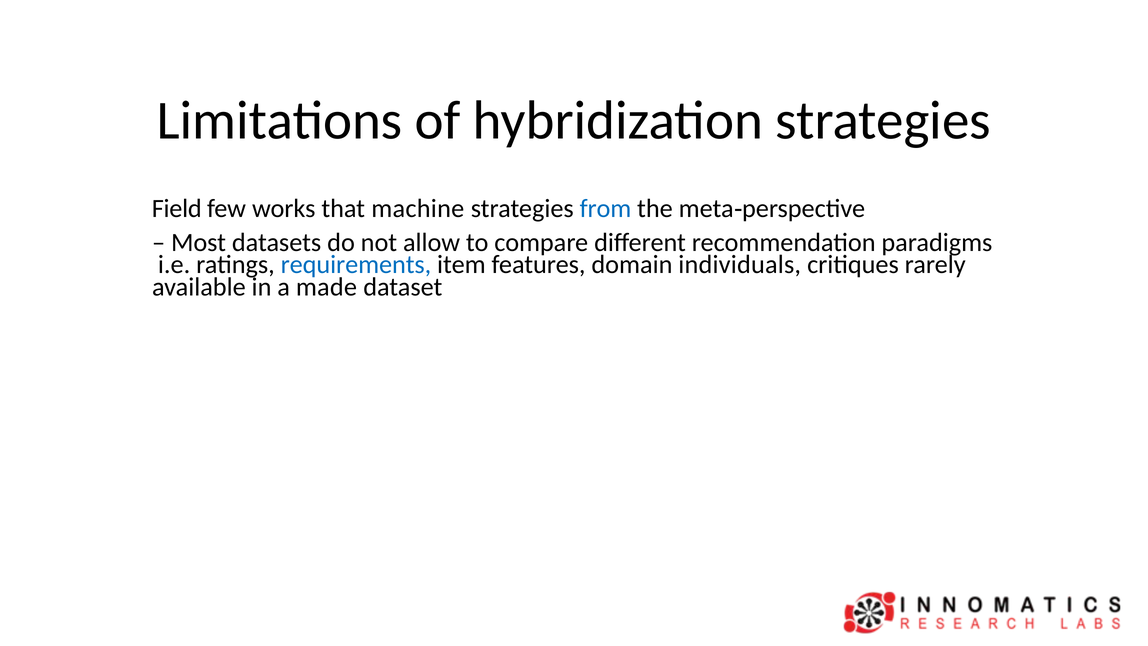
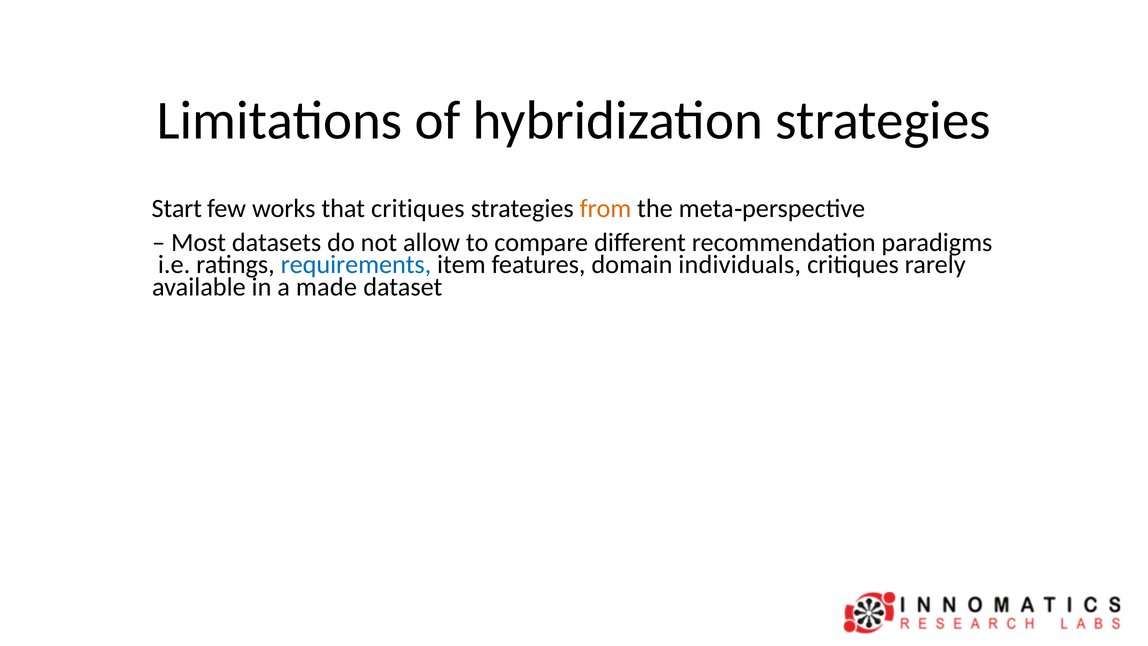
Field: Field -> Start
that machine: machine -> critiques
from colour: blue -> orange
